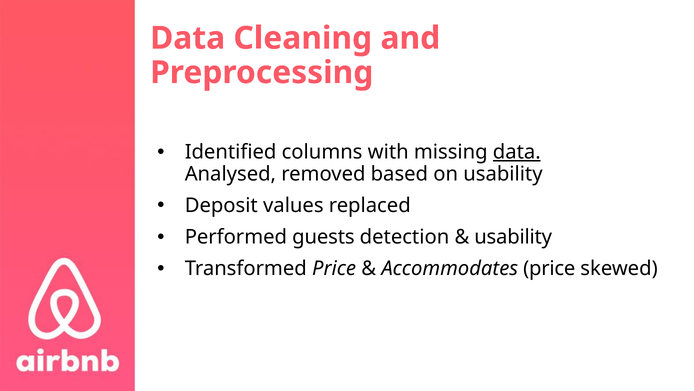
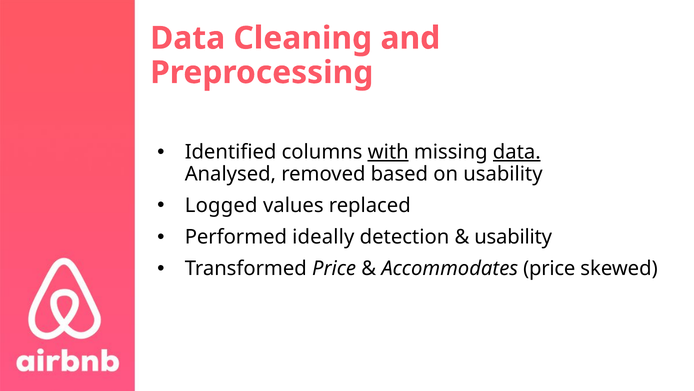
with underline: none -> present
Deposit: Deposit -> Logged
guests: guests -> ideally
